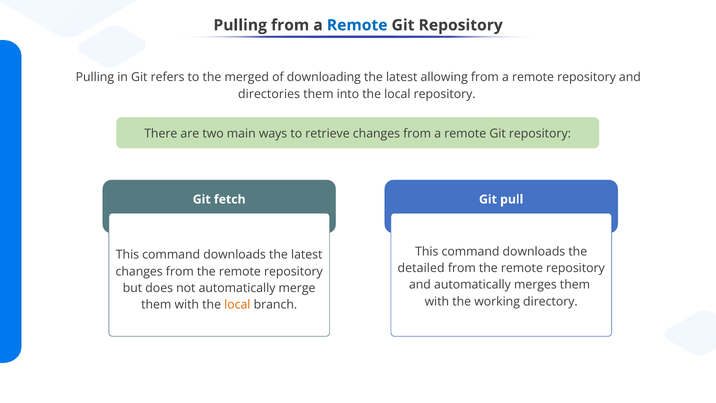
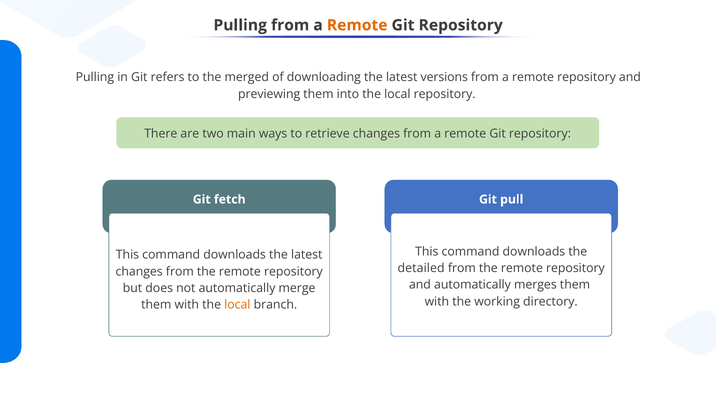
Remote at (357, 25) colour: blue -> orange
allowing: allowing -> versions
directories: directories -> previewing
